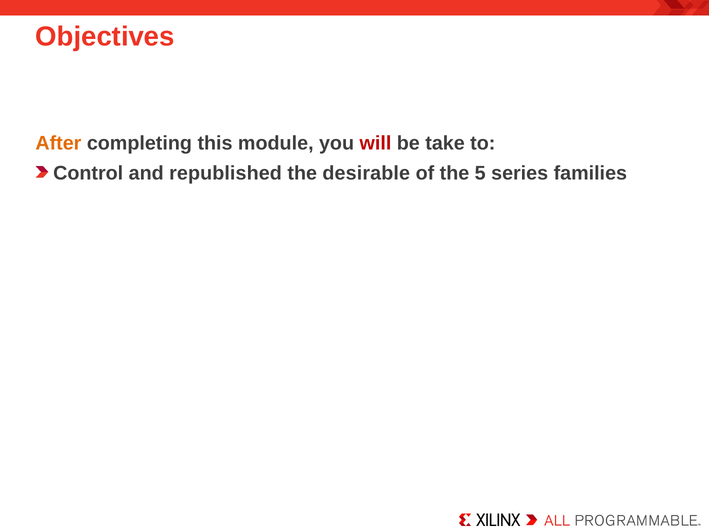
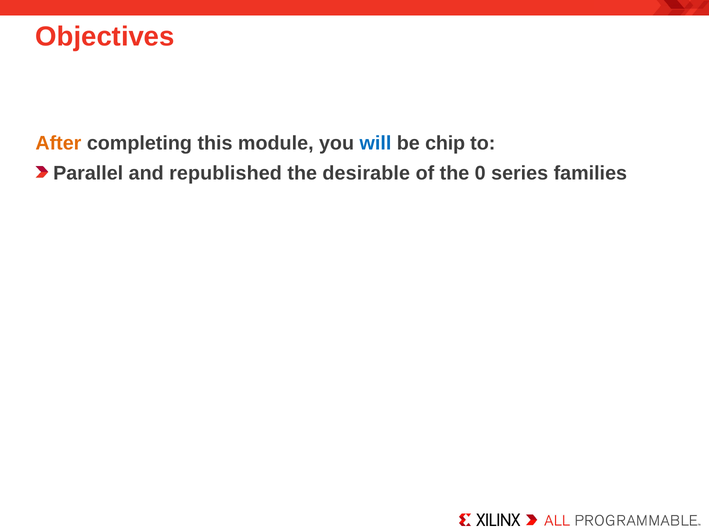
will colour: red -> blue
take: take -> chip
Control: Control -> Parallel
5: 5 -> 0
